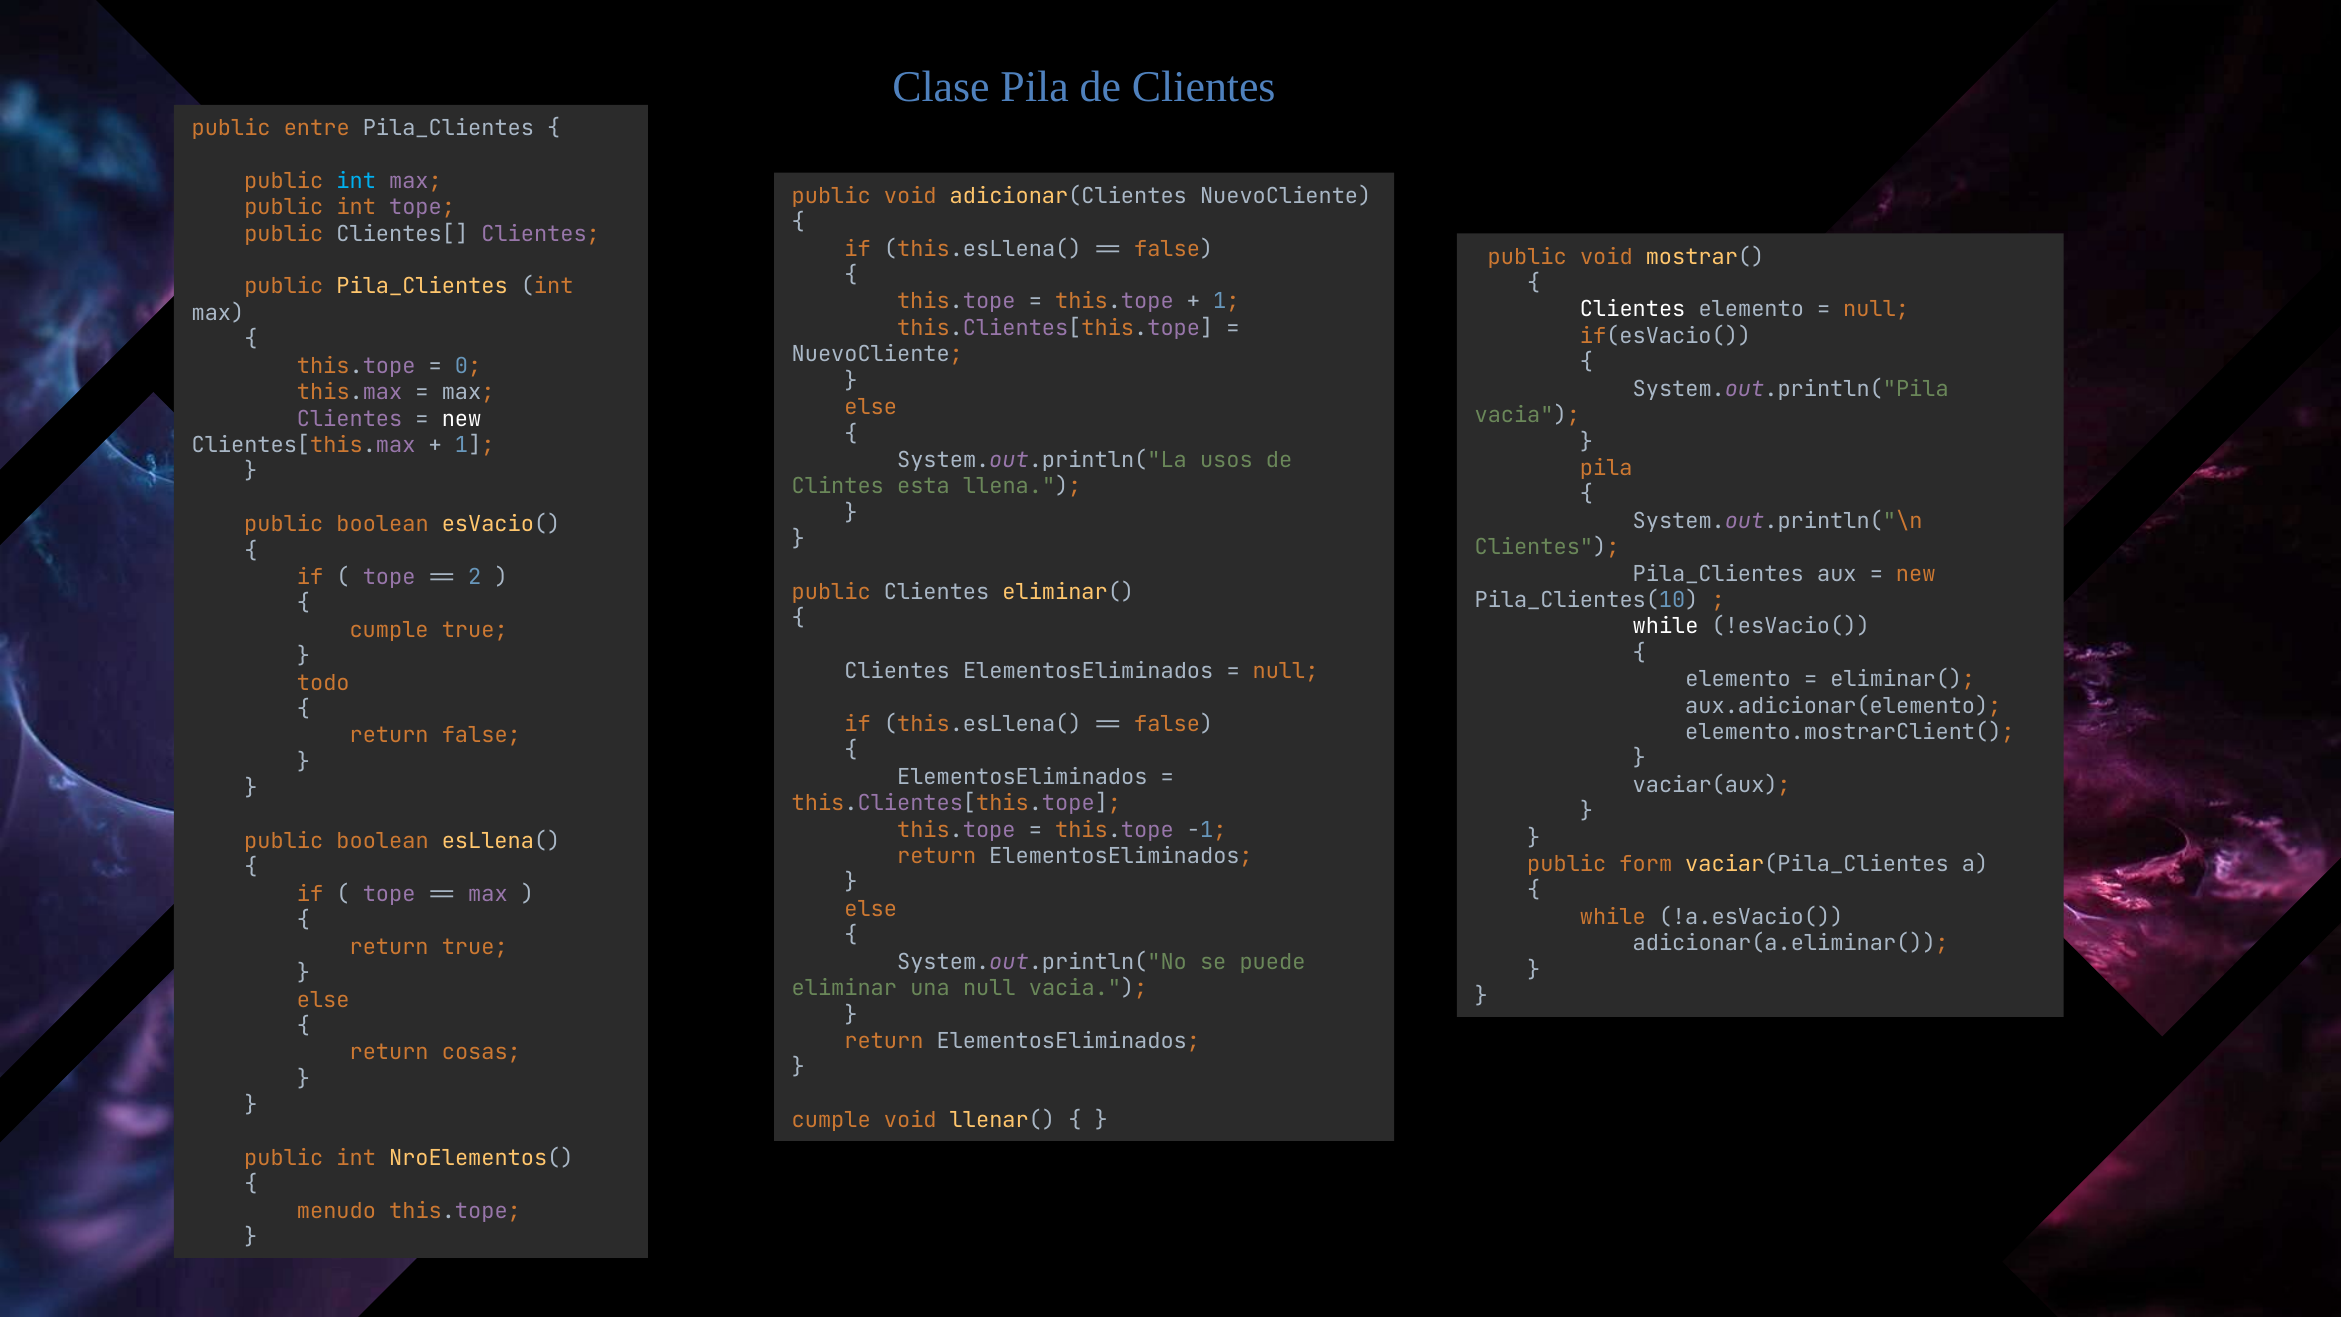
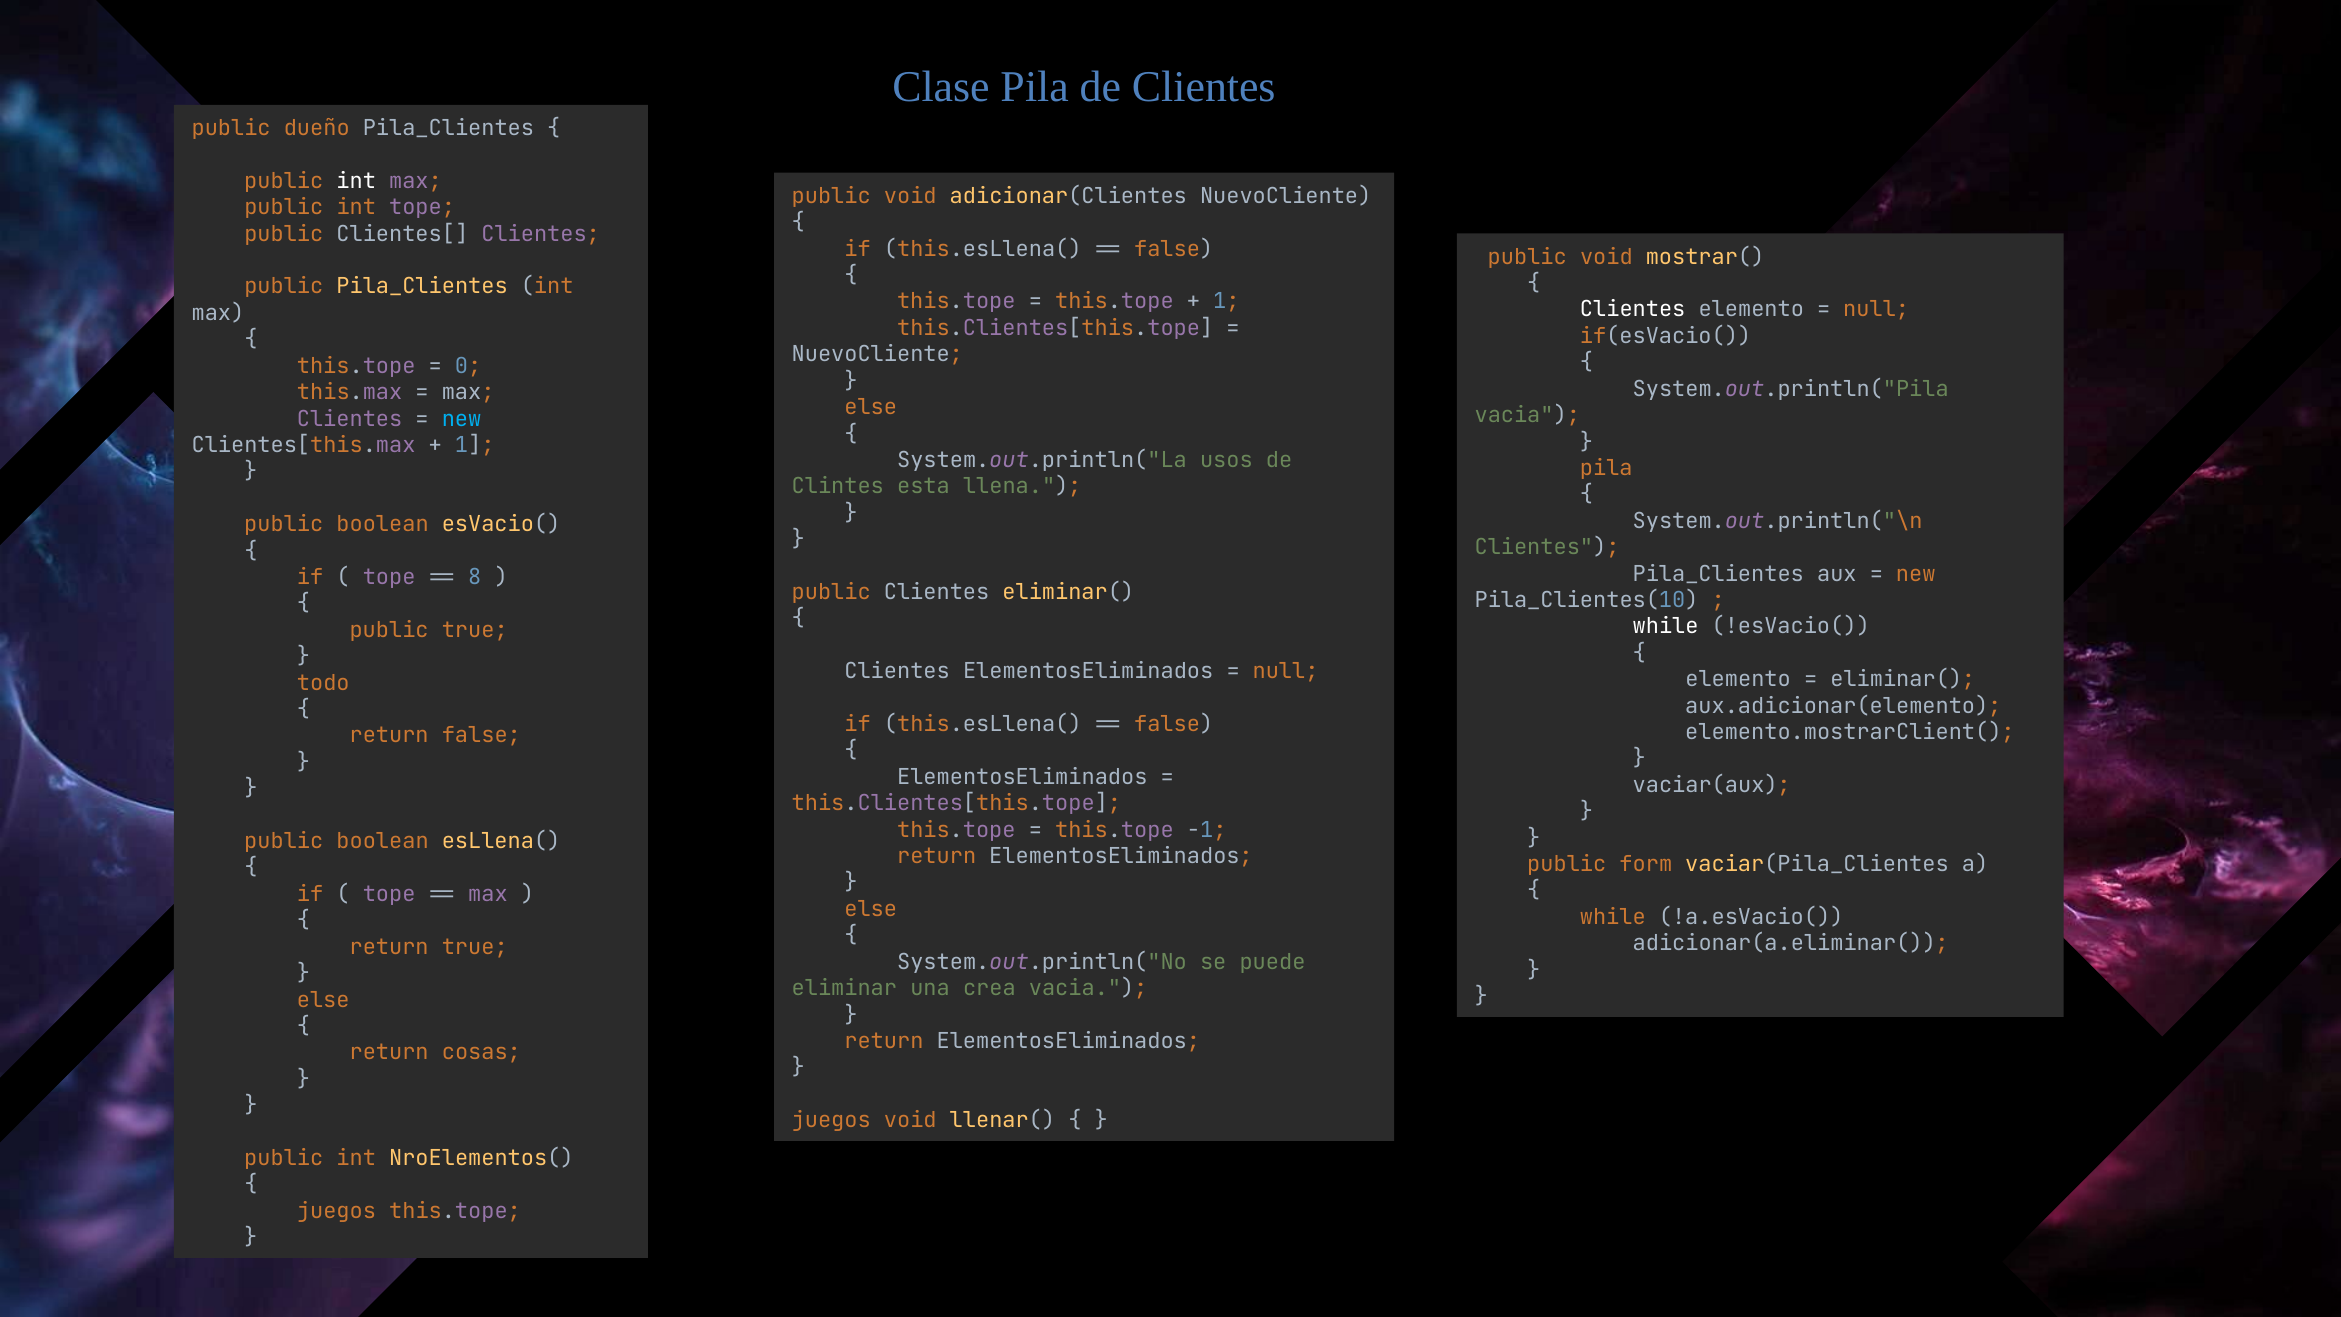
entre: entre -> dueño
int at (356, 181) colour: light blue -> white
new at (462, 419) colour: white -> light blue
2: 2 -> 8
cumple at (389, 630): cumple -> public
una null: null -> crea
cumple at (831, 1120): cumple -> juegos
menudo at (336, 1211): menudo -> juegos
